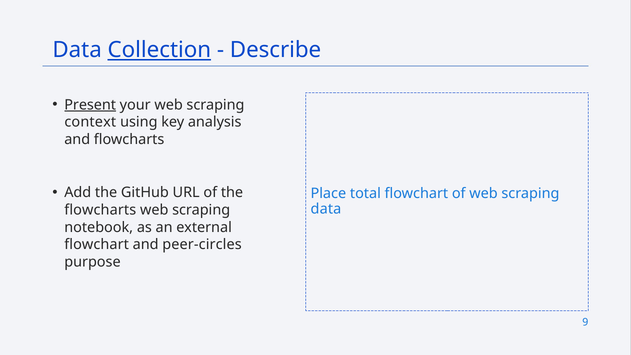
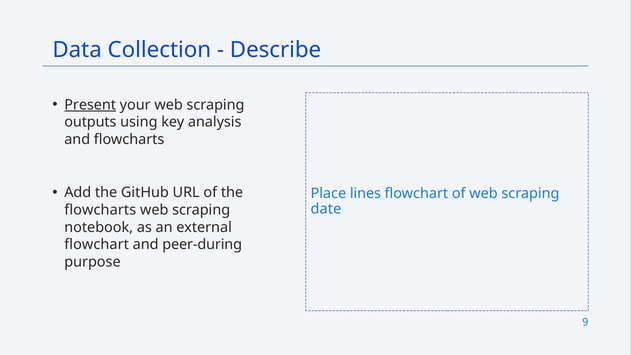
Collection underline: present -> none
context: context -> outputs
total: total -> lines
data at (326, 209): data -> date
peer-circles: peer-circles -> peer-during
